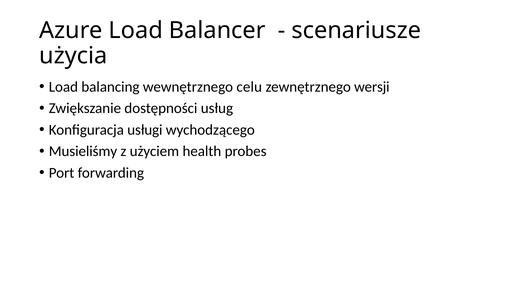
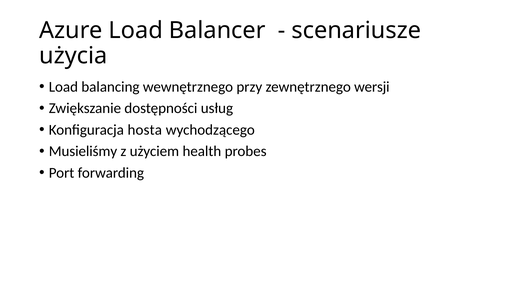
celu: celu -> przy
usługi: usługi -> hosta
